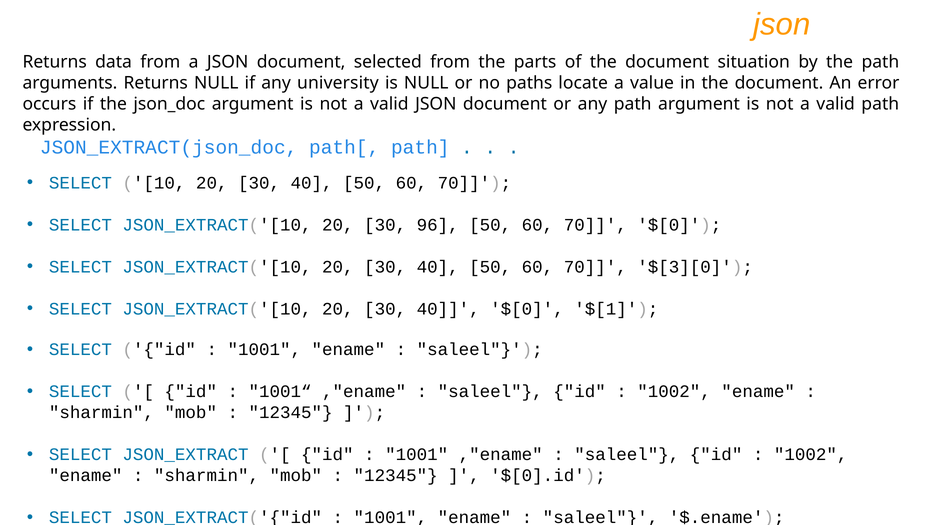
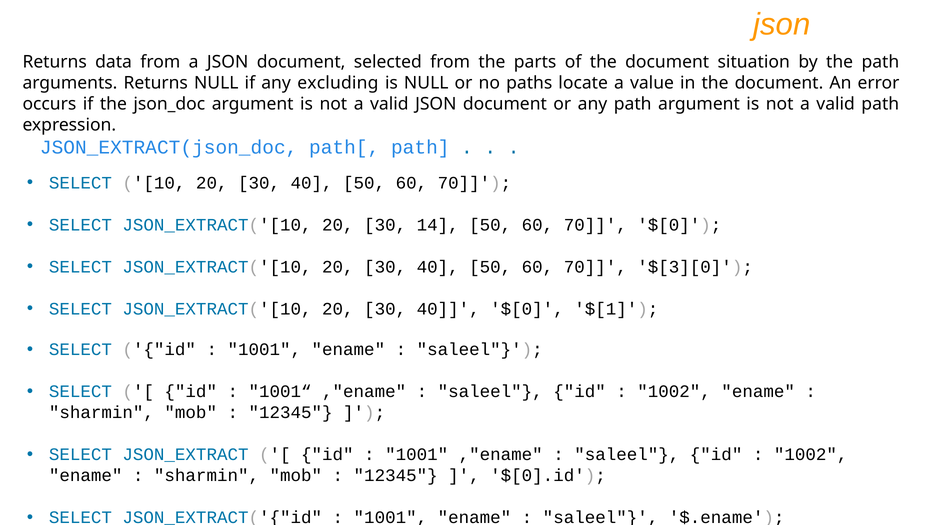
university: university -> excluding
96: 96 -> 14
